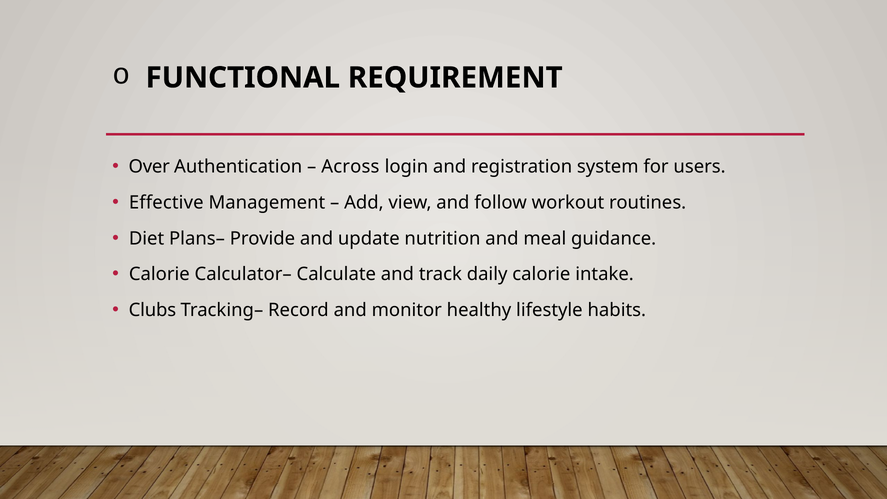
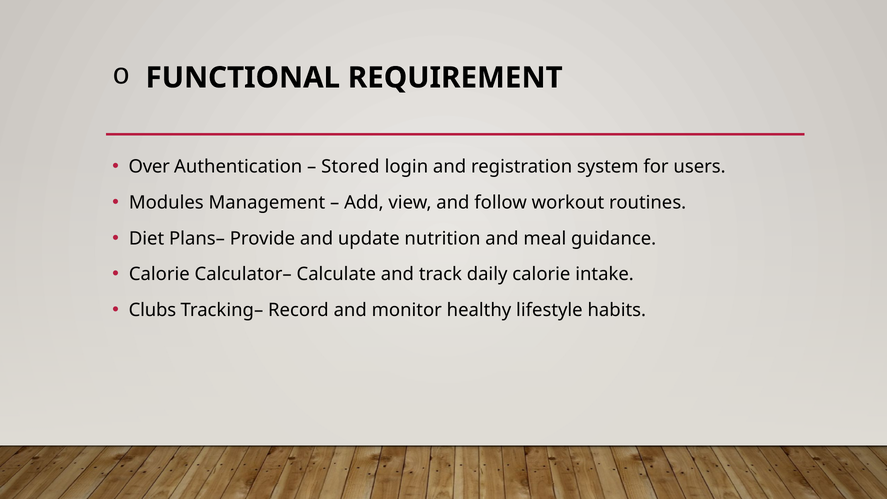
Across: Across -> Stored
Effective: Effective -> Modules
